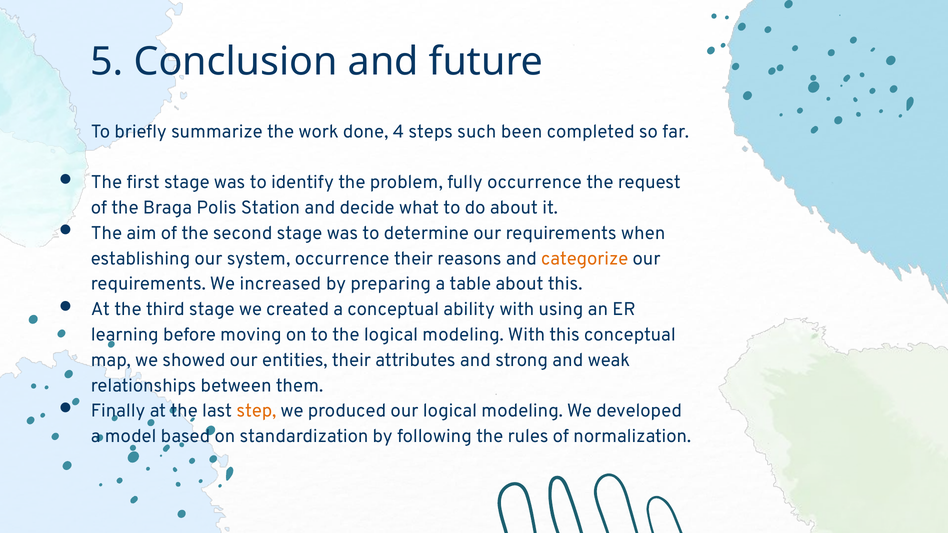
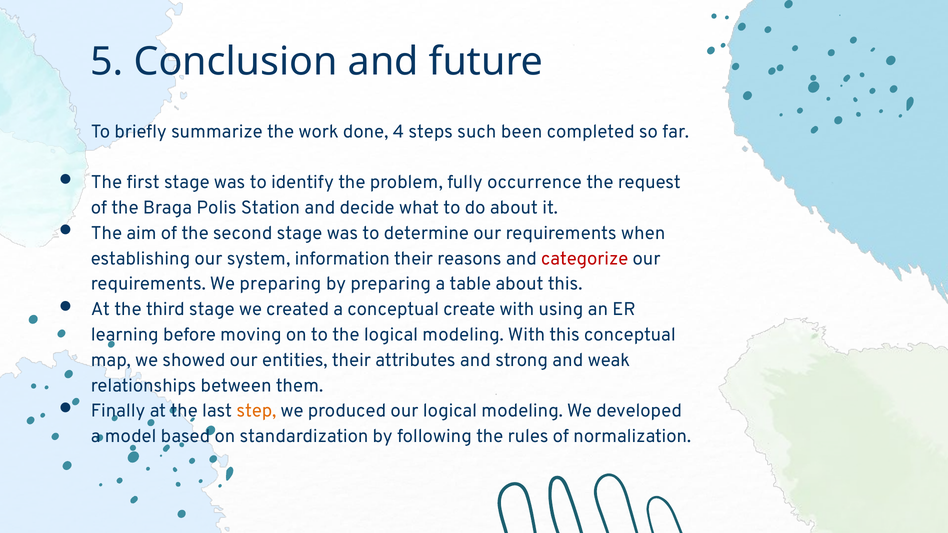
system occurrence: occurrence -> information
categorize colour: orange -> red
We increased: increased -> preparing
ability: ability -> create
